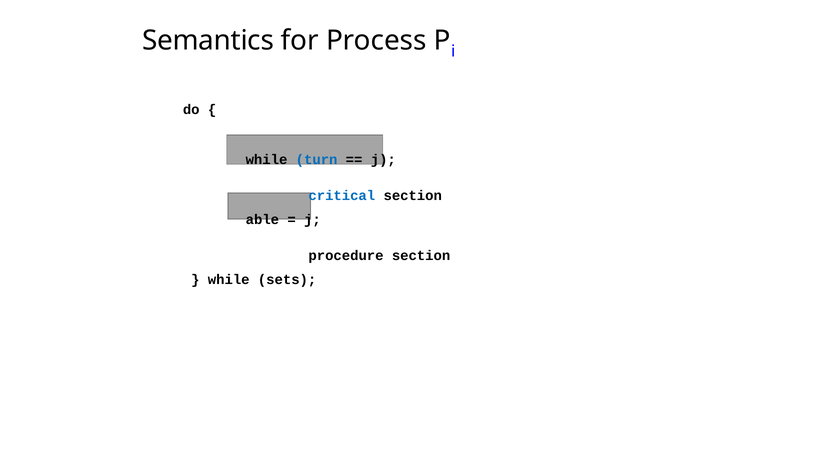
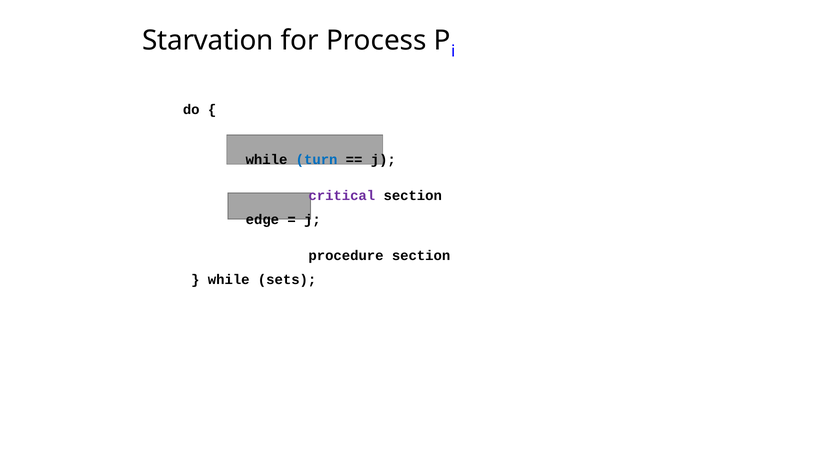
Semantics: Semantics -> Starvation
critical colour: blue -> purple
able: able -> edge
